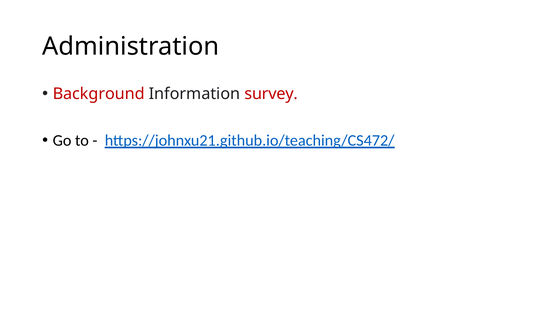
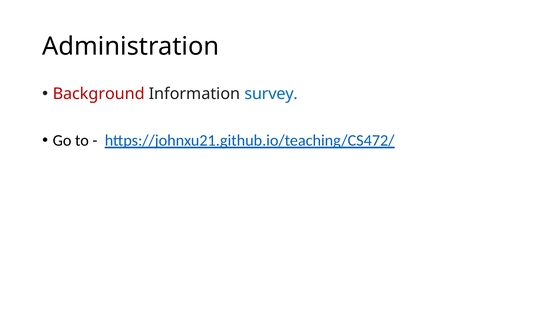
survey colour: red -> blue
